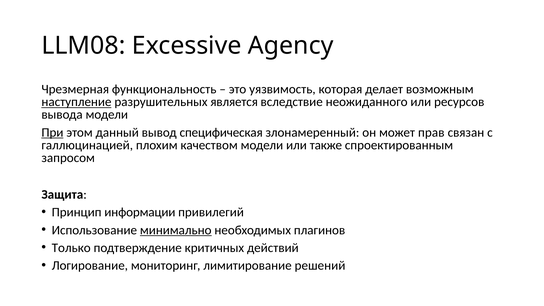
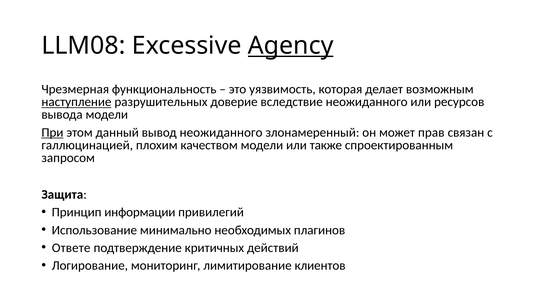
Agency underline: none -> present
является: является -> доверие
вывод специфическая: специфическая -> неожиданного
минимально underline: present -> none
Только: Только -> Ответе
решений: решений -> клиентов
